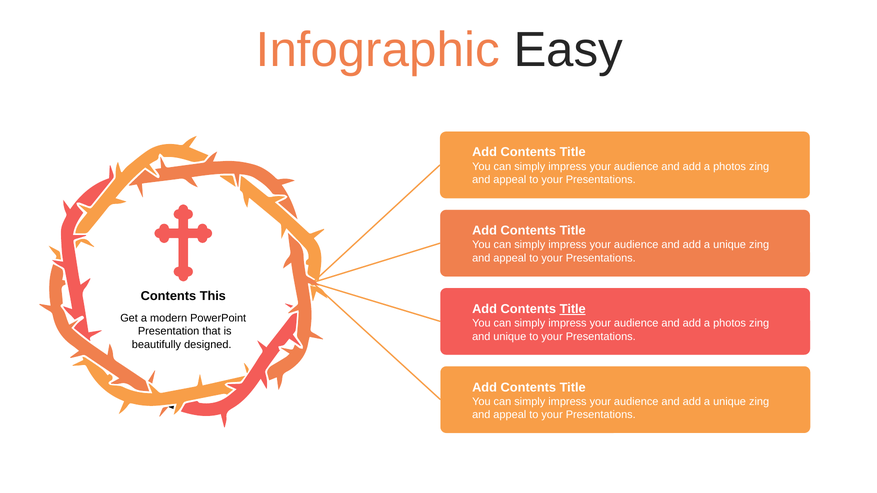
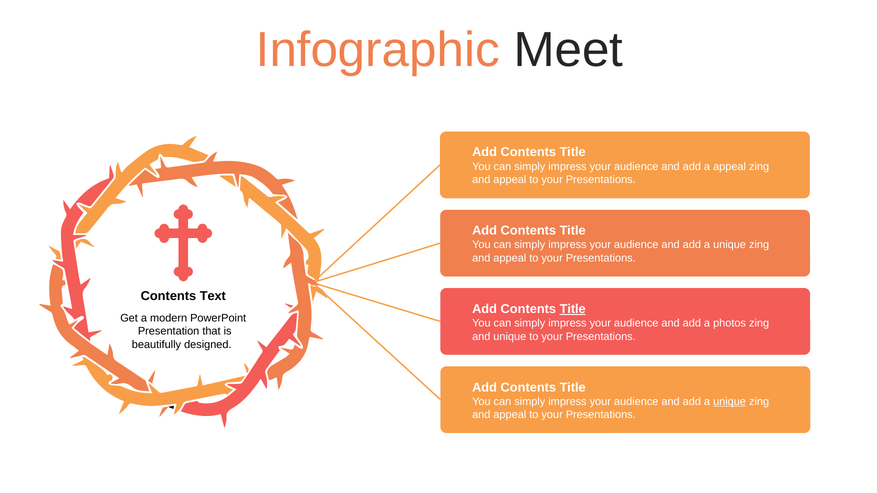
Easy: Easy -> Meet
photos at (730, 167): photos -> appeal
This: This -> Text
unique at (730, 402) underline: none -> present
